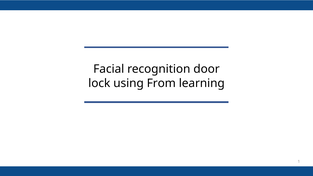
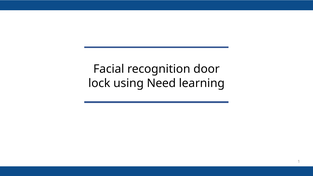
From: From -> Need
